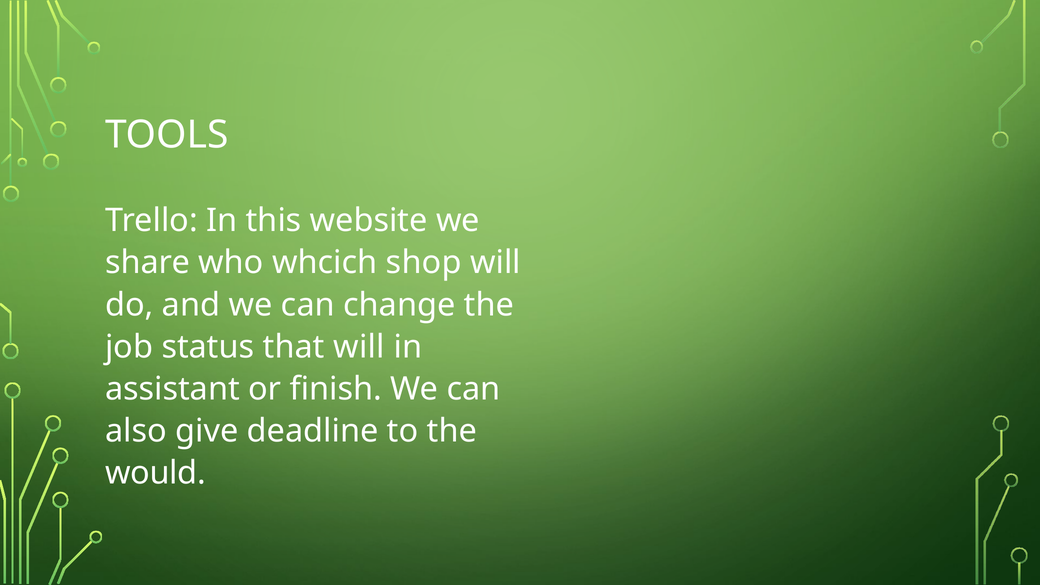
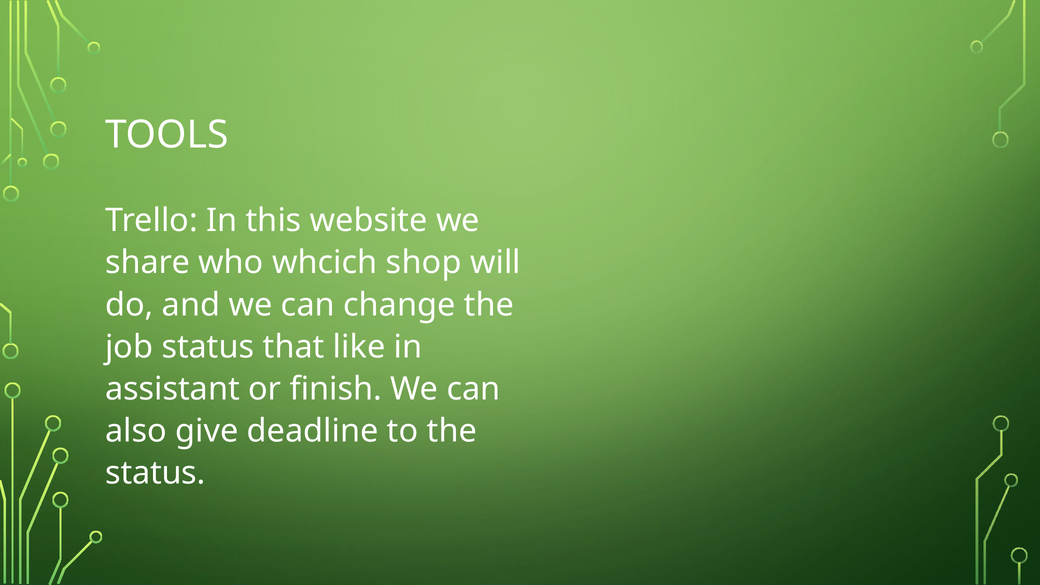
that will: will -> like
would at (155, 473): would -> status
